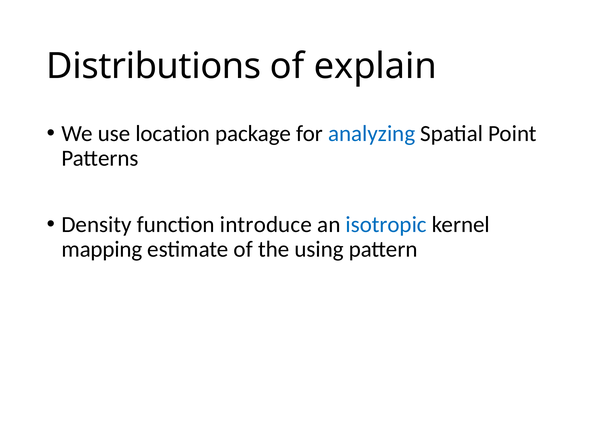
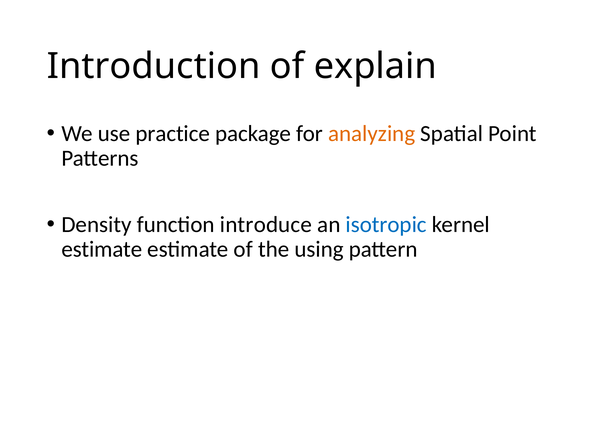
Distributions: Distributions -> Introduction
location: location -> practice
analyzing colour: blue -> orange
mapping at (102, 250): mapping -> estimate
